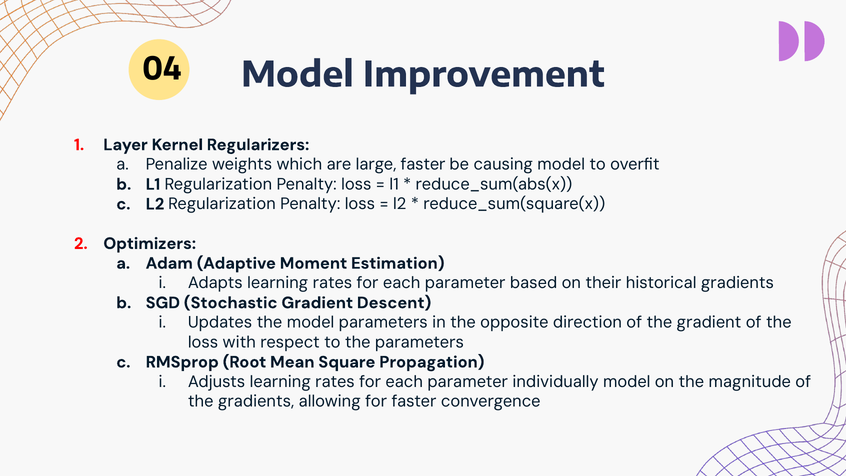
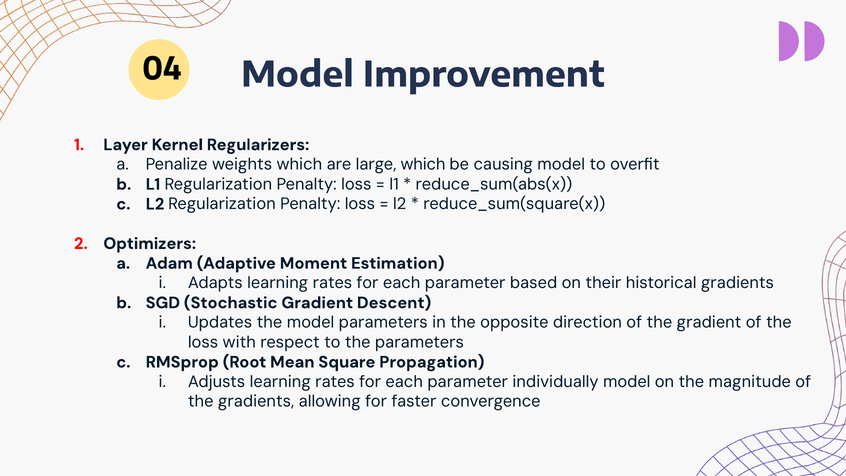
large faster: faster -> which
